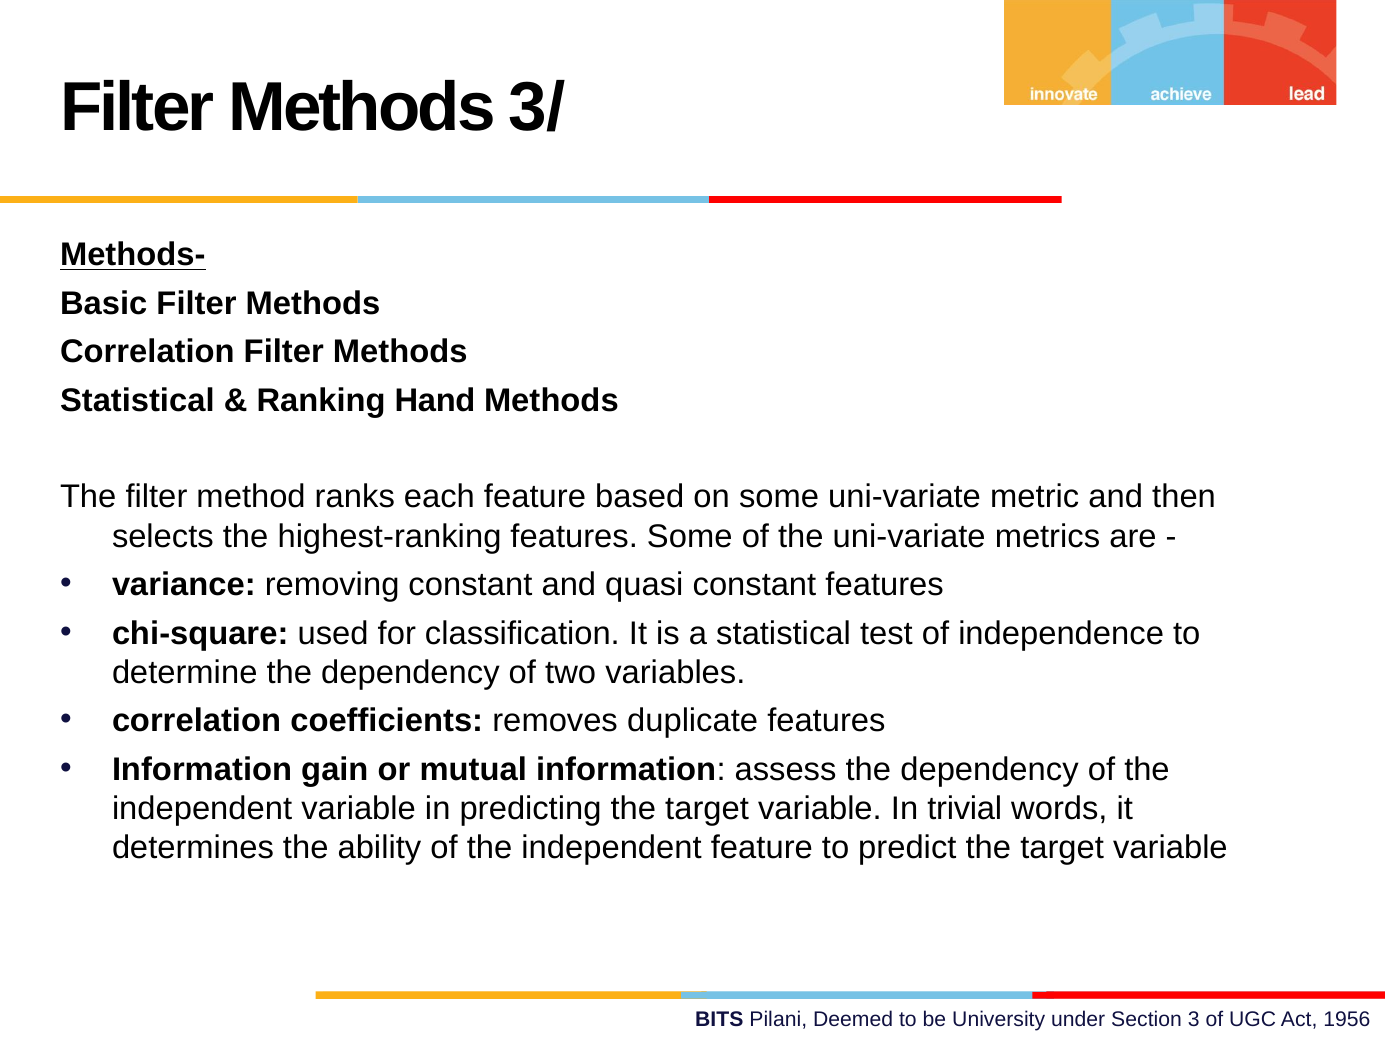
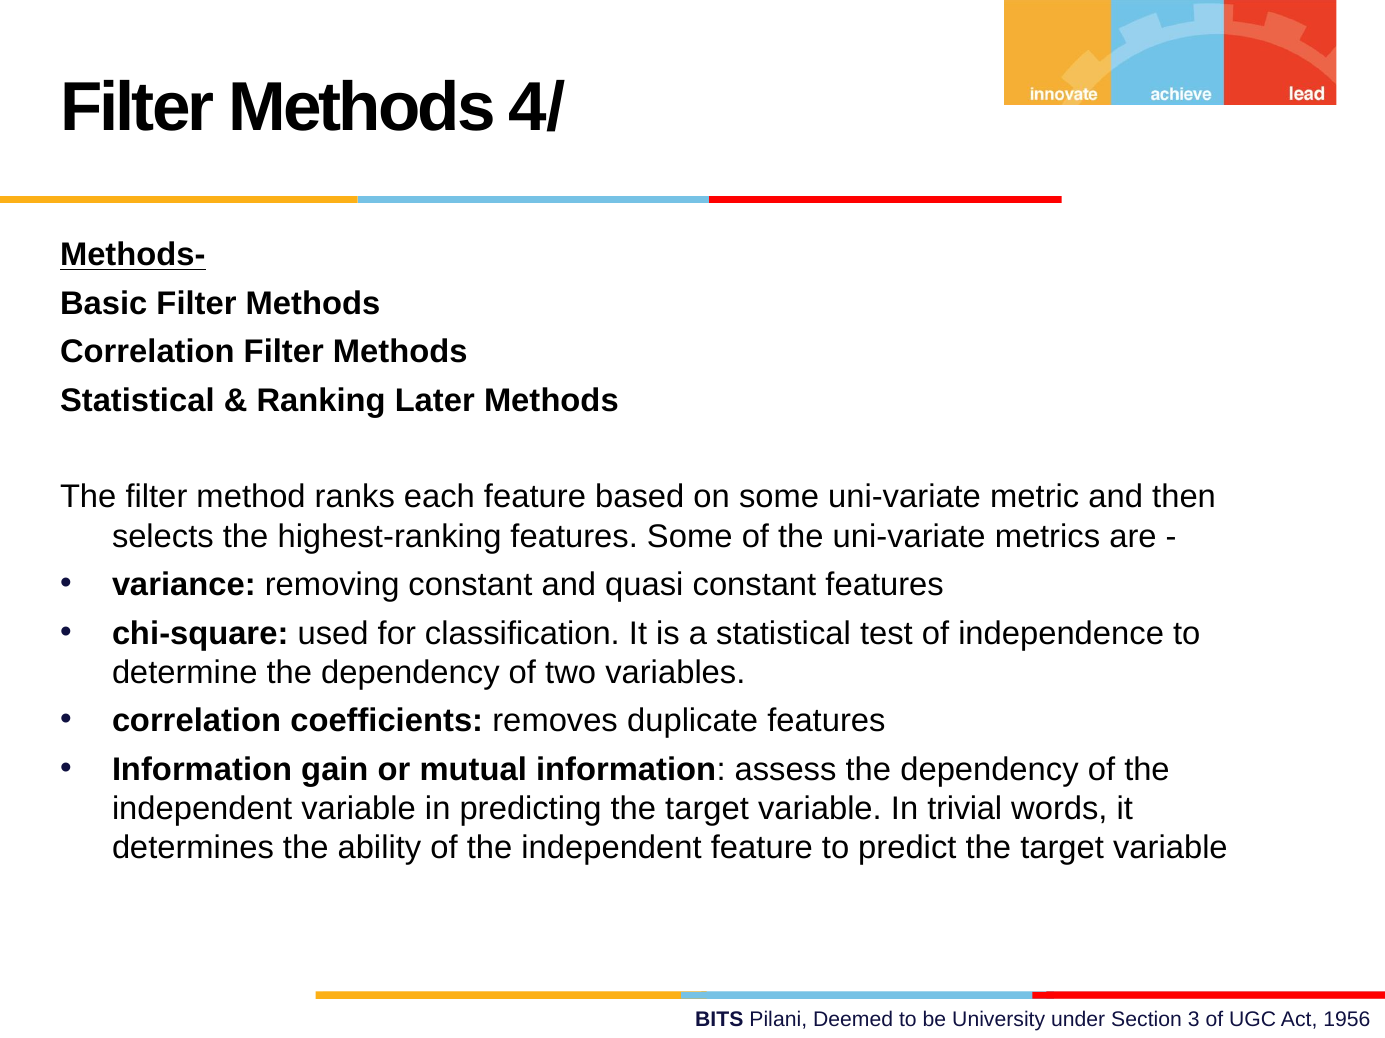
3/: 3/ -> 4/
Hand: Hand -> Later
